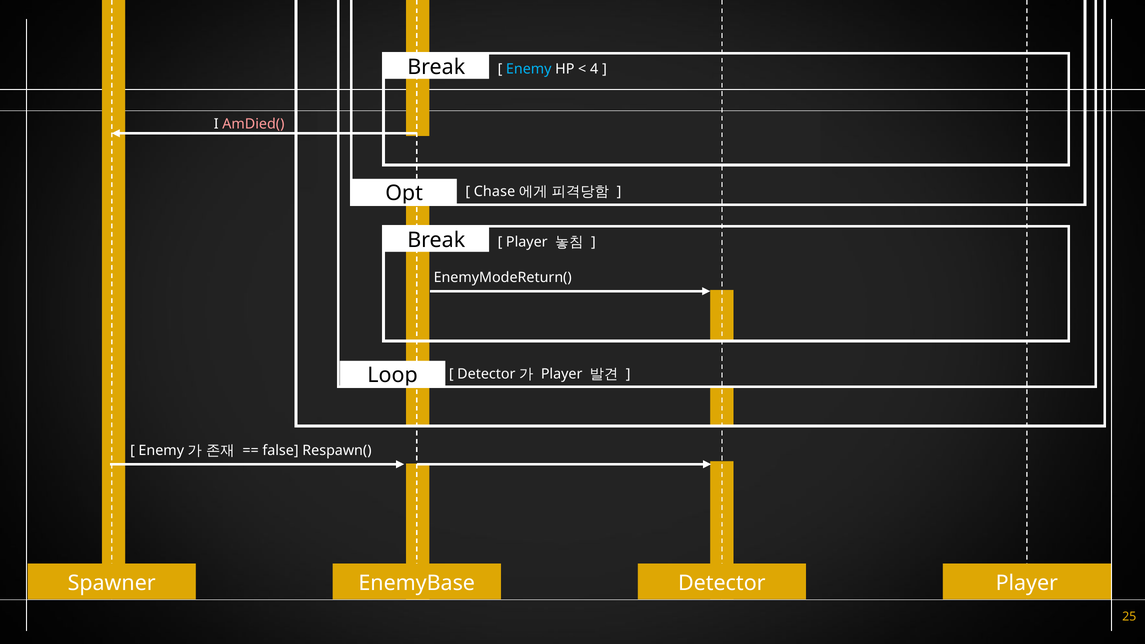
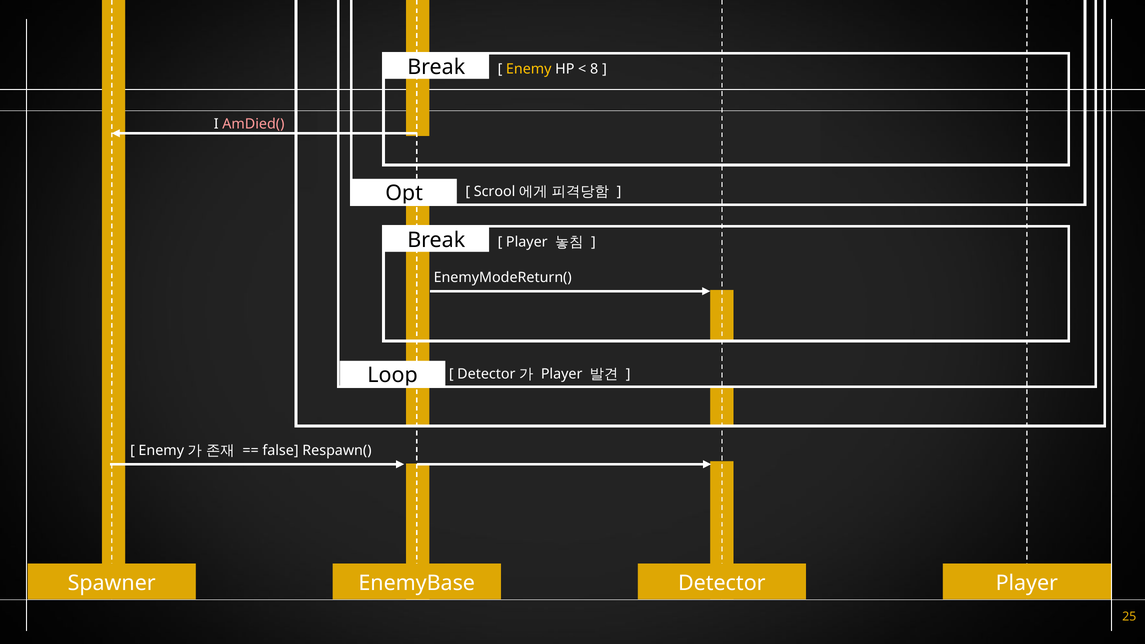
Enemy colour: light blue -> yellow
4: 4 -> 8
Chase: Chase -> Scrool
